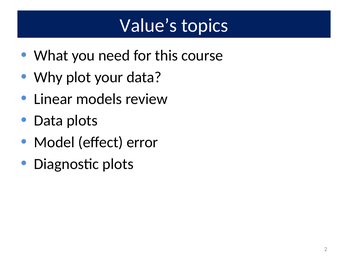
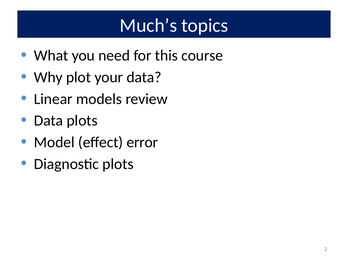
Value’s: Value’s -> Much’s
